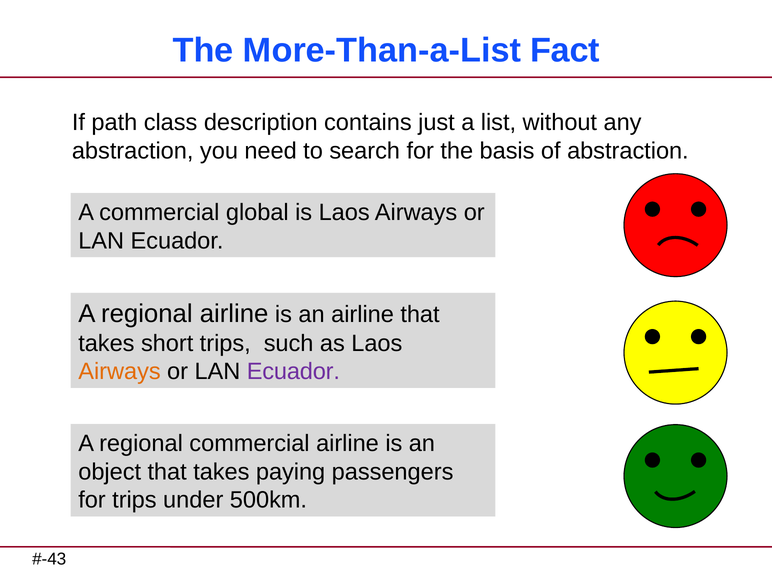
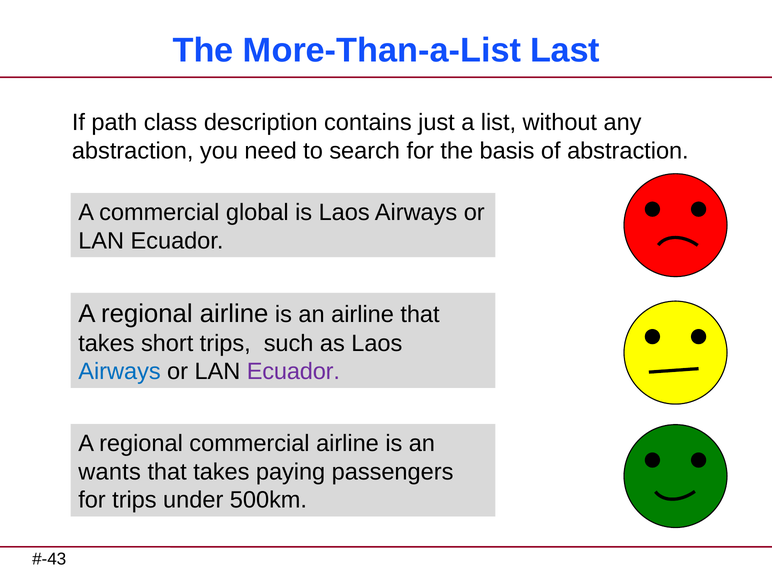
Fact: Fact -> Last
Airways at (120, 372) colour: orange -> blue
object: object -> wants
